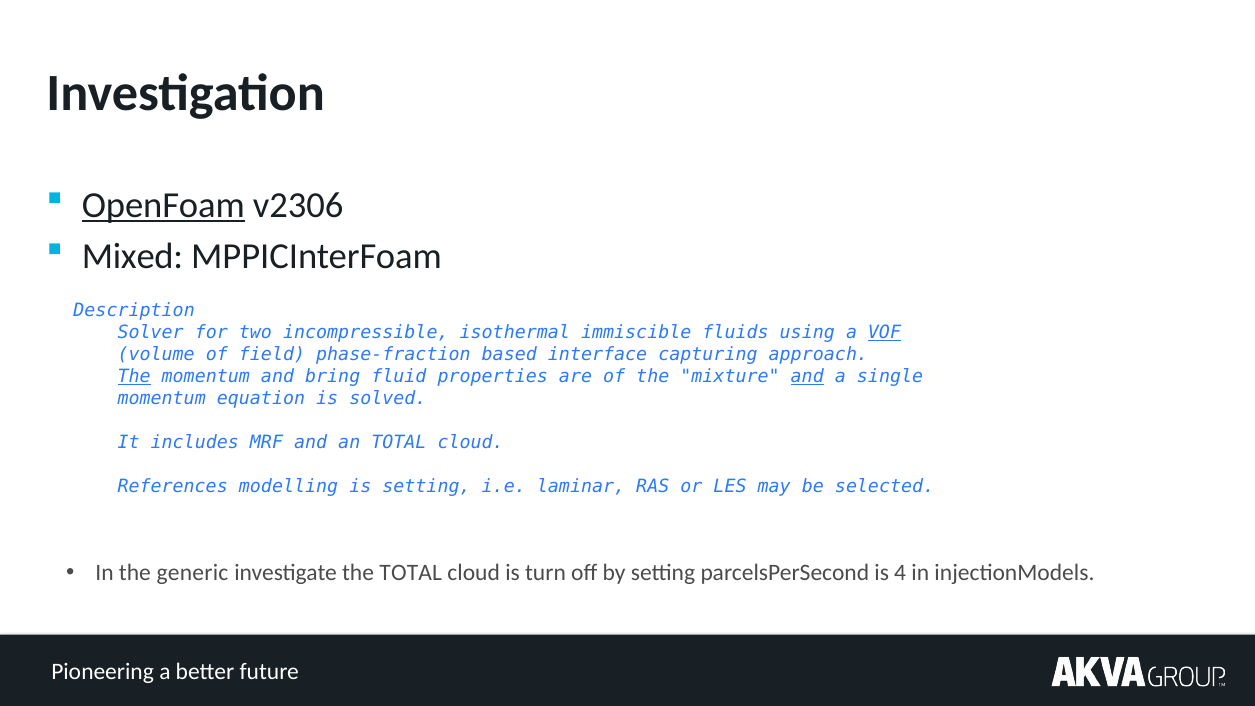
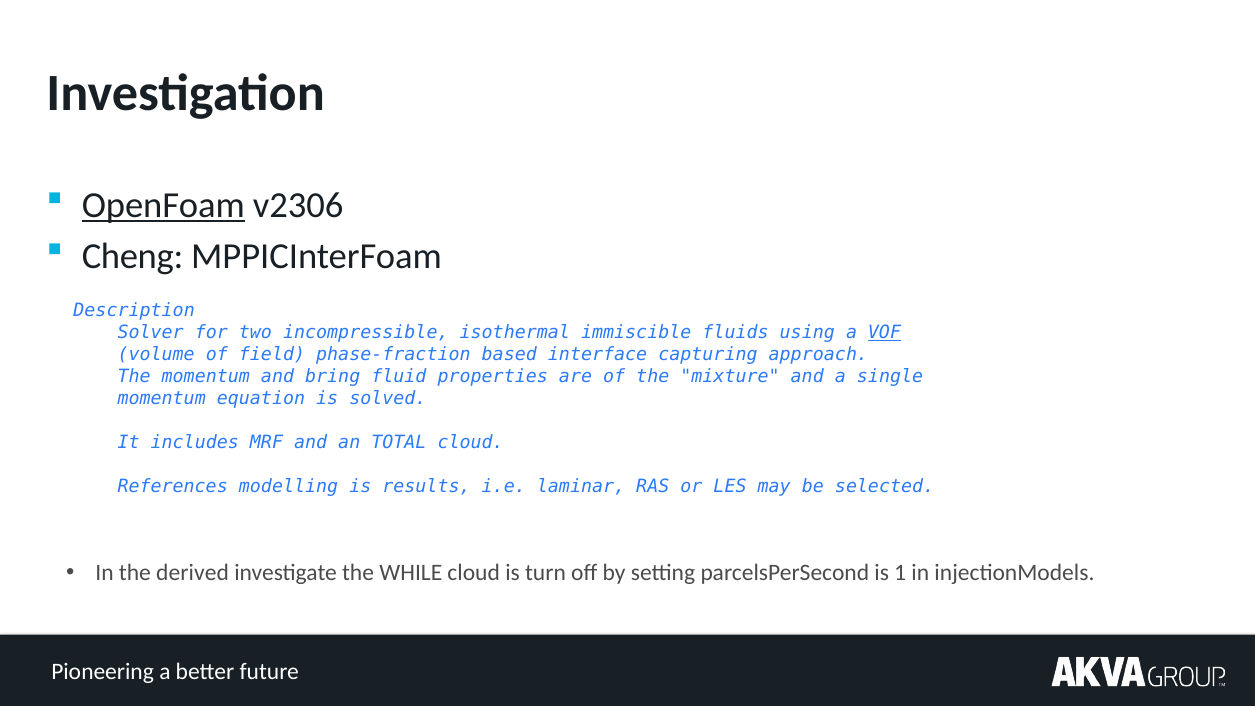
Mixed: Mixed -> Cheng
The at (134, 376) underline: present -> none
and at (807, 376) underline: present -> none
is setting: setting -> results
generic: generic -> derived
the TOTAL: TOTAL -> WHILE
4: 4 -> 1
